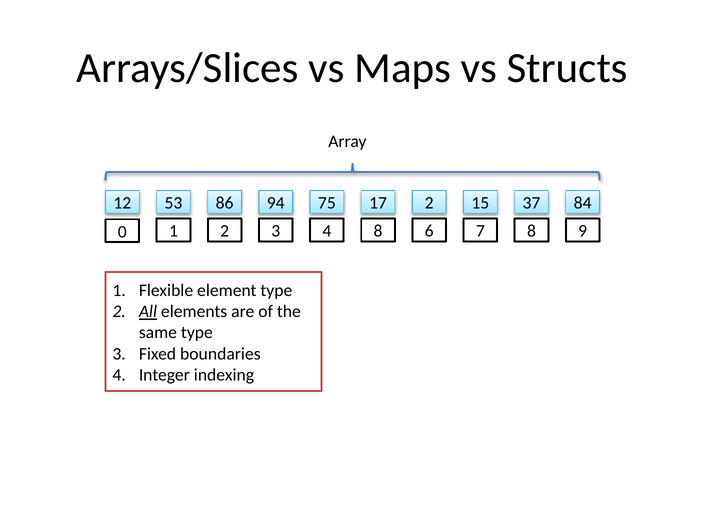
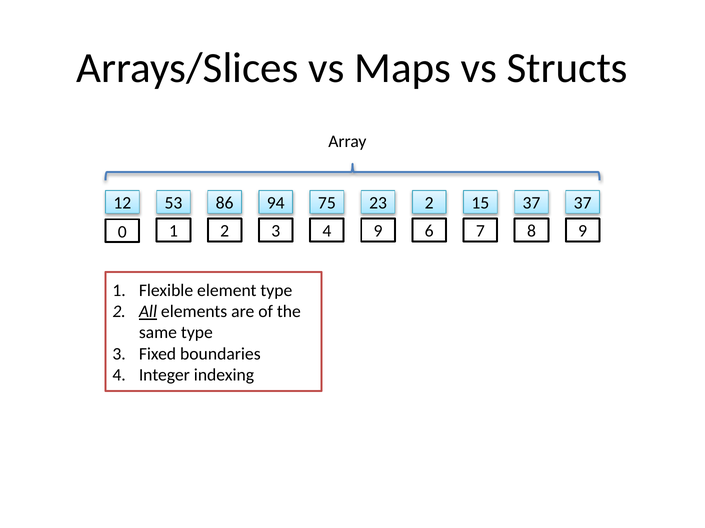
17: 17 -> 23
37 84: 84 -> 37
4 8: 8 -> 9
